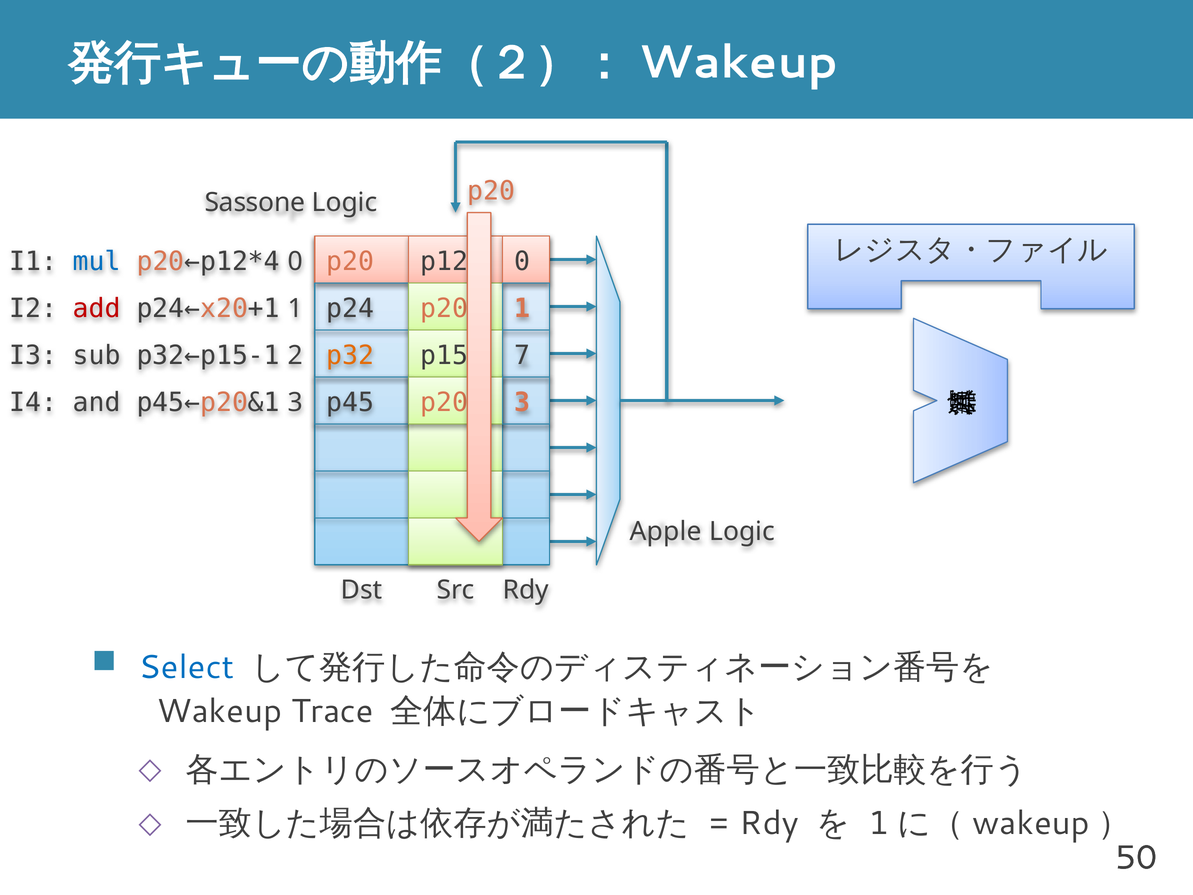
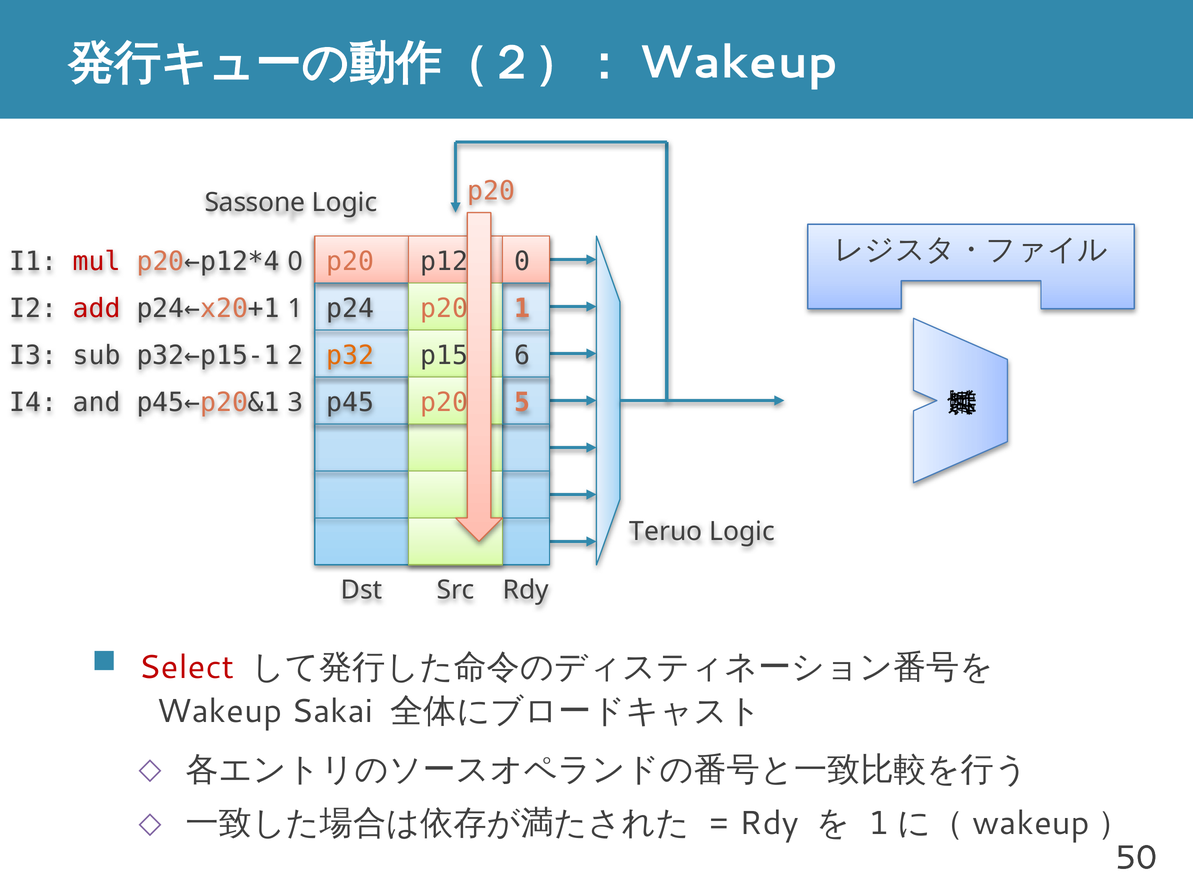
mul colour: blue -> red
7: 7 -> 6
3 at (522, 402): 3 -> 5
Apple: Apple -> Teruo
Select colour: blue -> red
Trace: Trace -> Sakai
